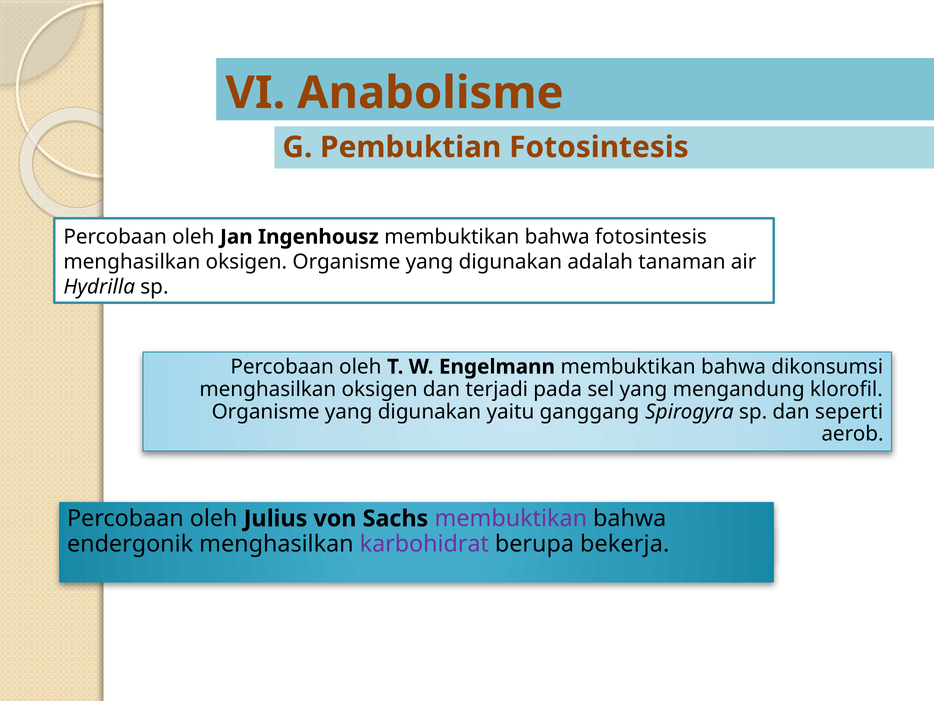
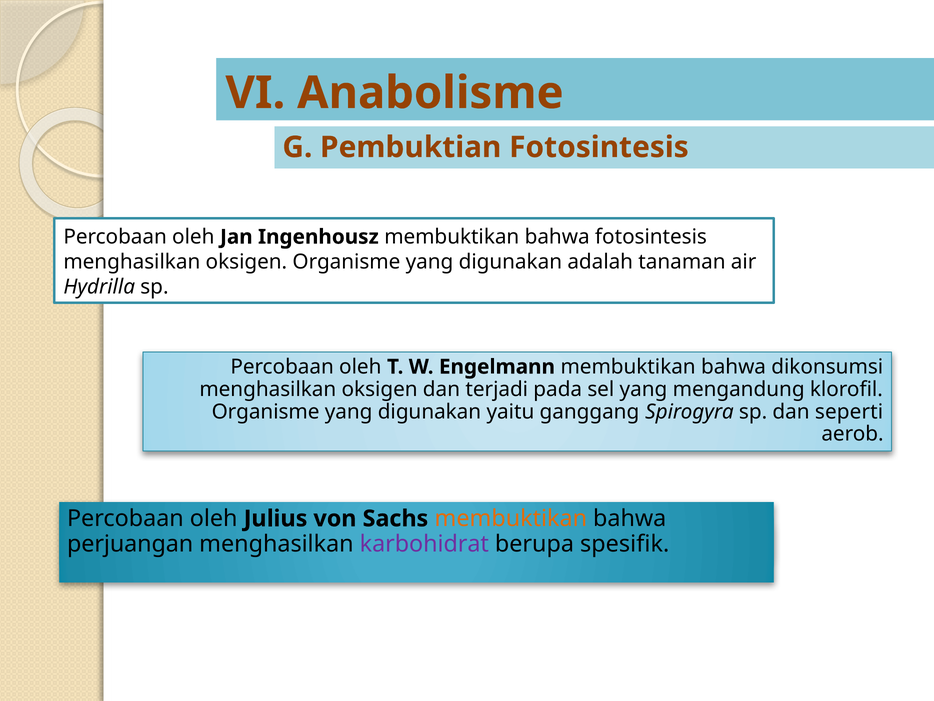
membuktikan at (511, 518) colour: purple -> orange
endergonik: endergonik -> perjuangan
bekerja: bekerja -> spesifik
